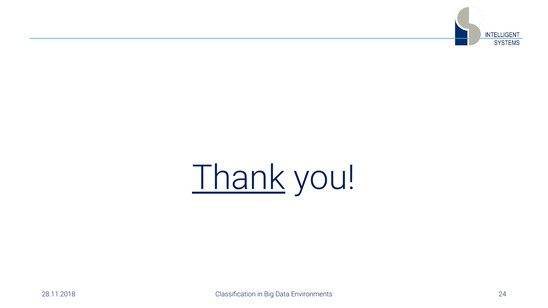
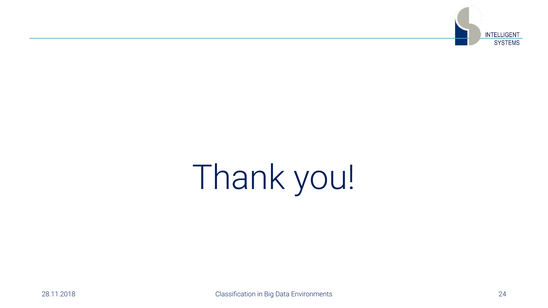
Thank underline: present -> none
